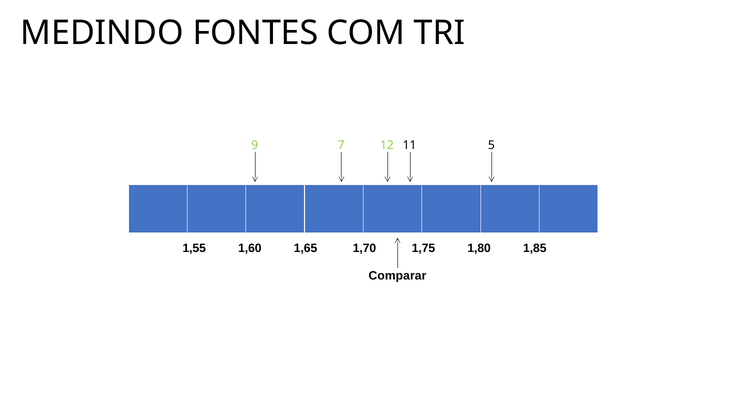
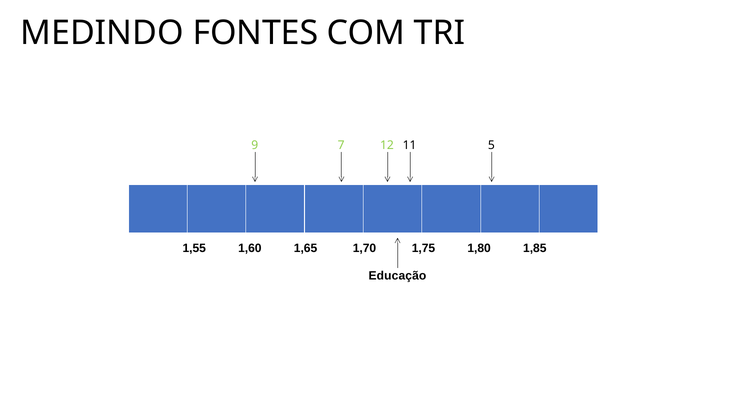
Comparar: Comparar -> Educação
